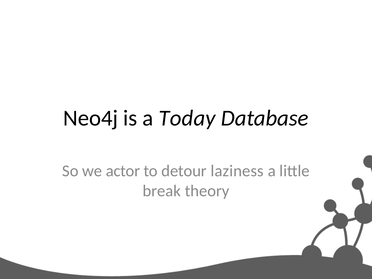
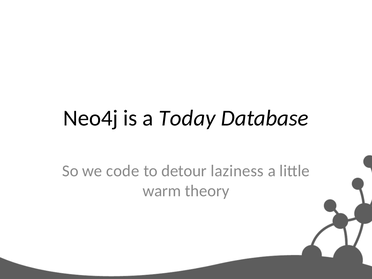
actor: actor -> code
break: break -> warm
